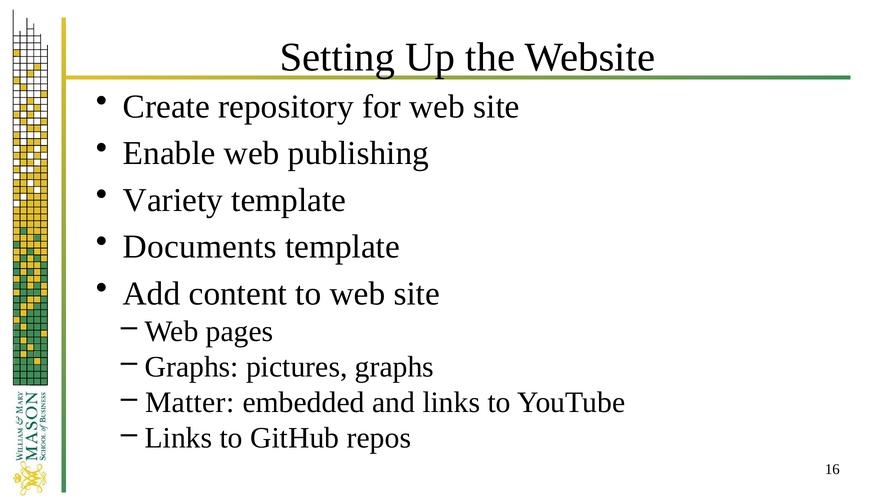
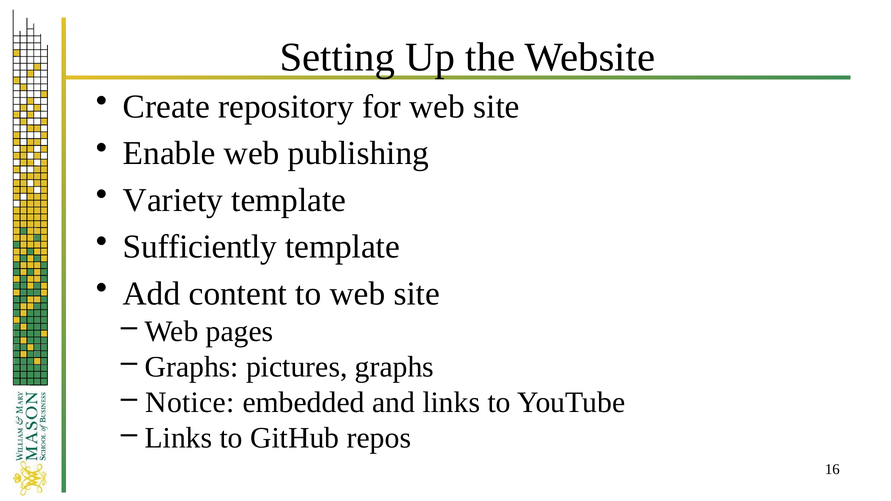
Documents: Documents -> Sufficiently
Matter: Matter -> Notice
